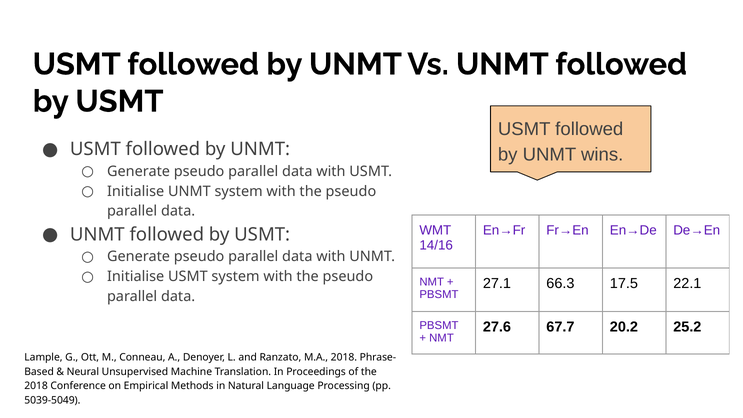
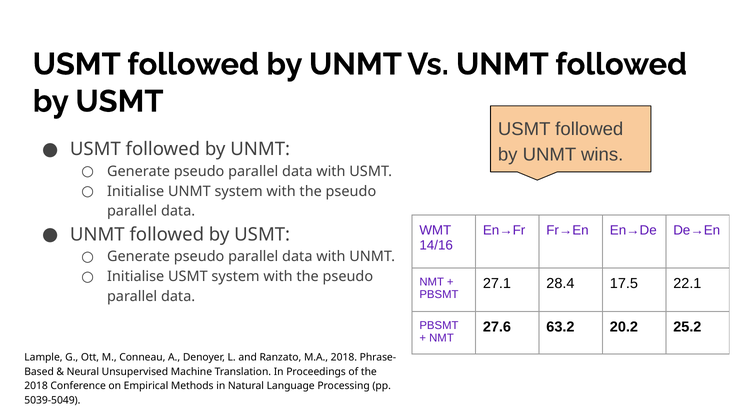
66.3: 66.3 -> 28.4
67.7: 67.7 -> 63.2
